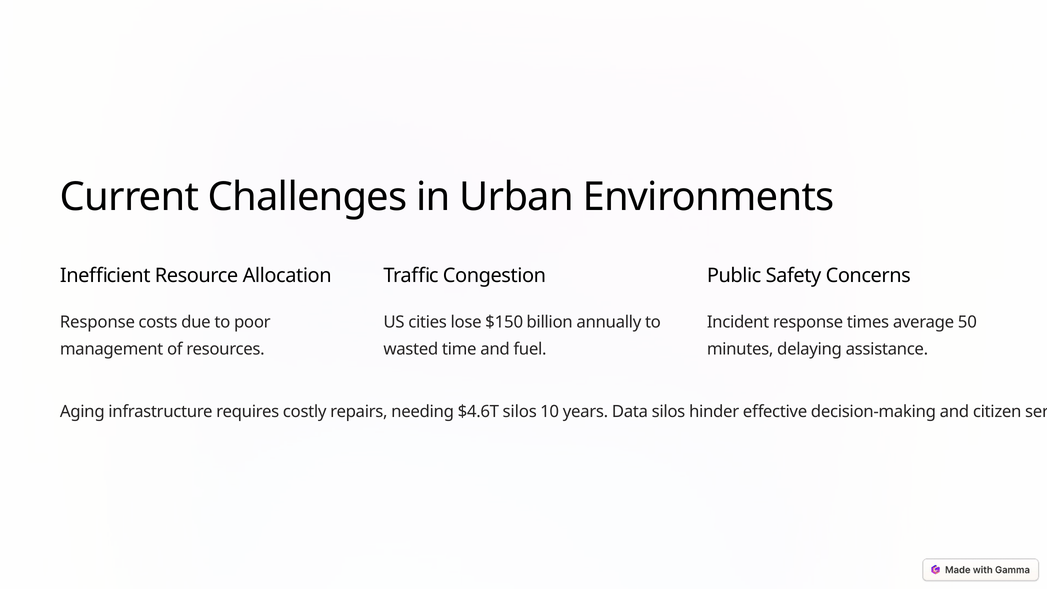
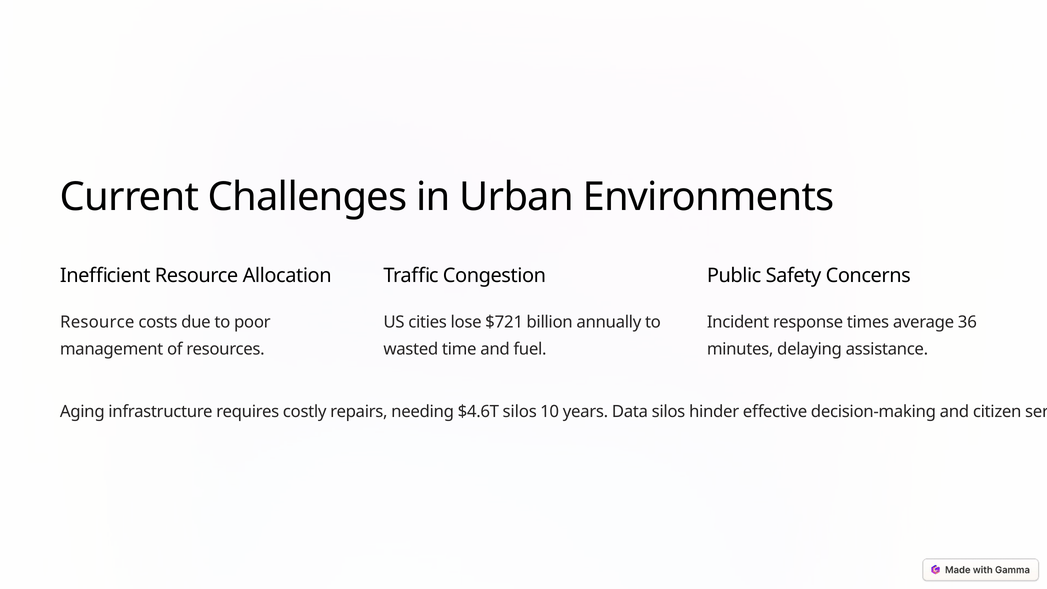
Response at (97, 322): Response -> Resource
$150: $150 -> $721
50: 50 -> 36
